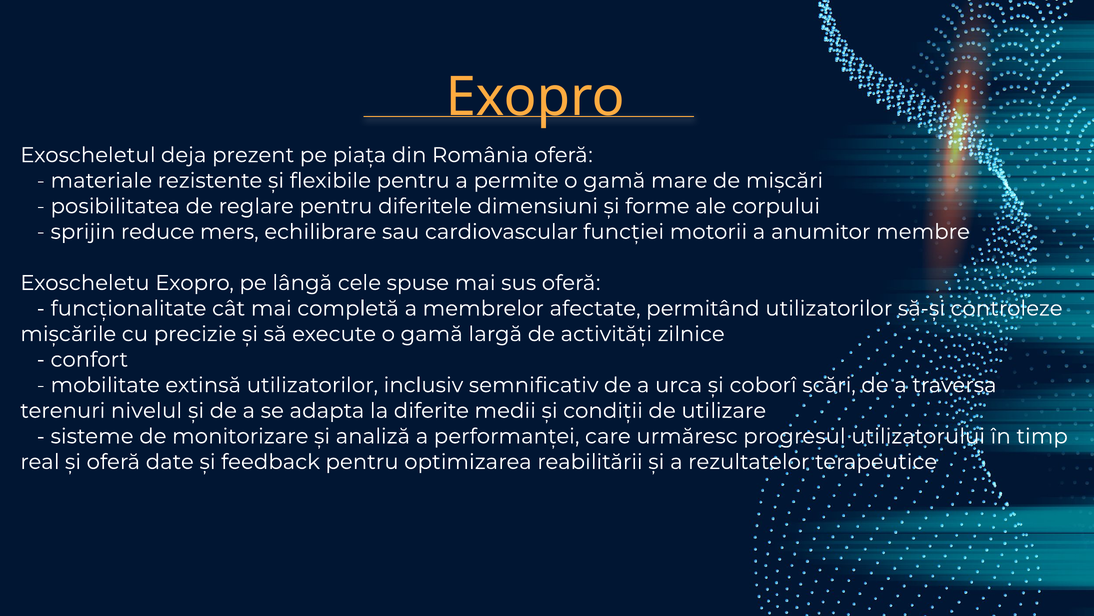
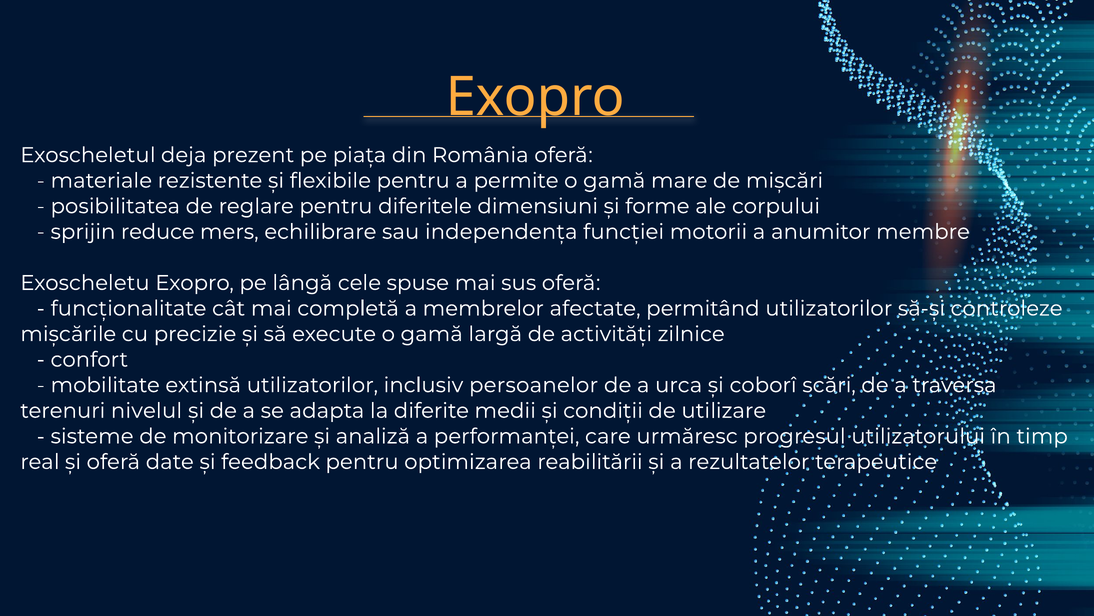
cardiovascular: cardiovascular -> independența
semnificativ: semnificativ -> persoanelor
